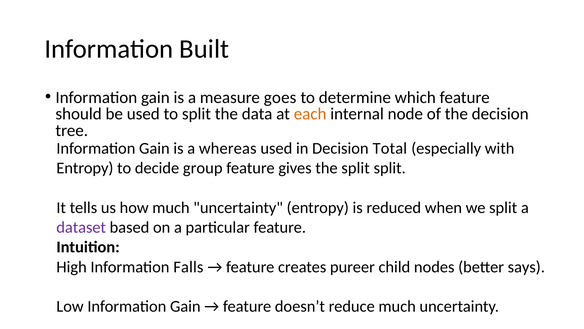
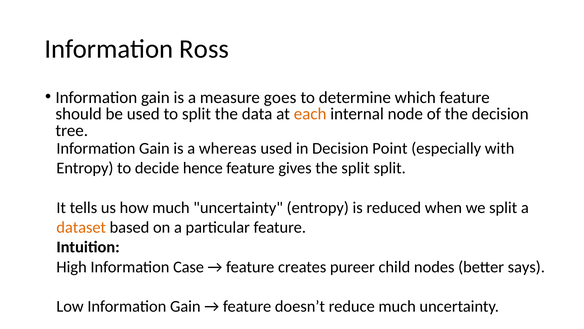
Built: Built -> Ross
Total: Total -> Point
group: group -> hence
dataset colour: purple -> orange
Falls: Falls -> Case
